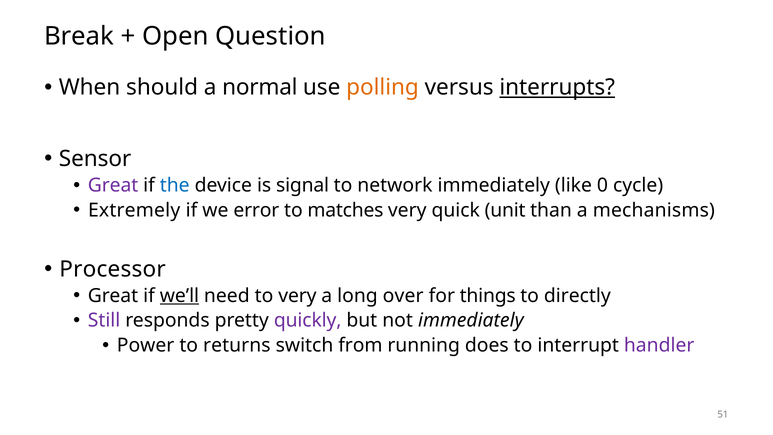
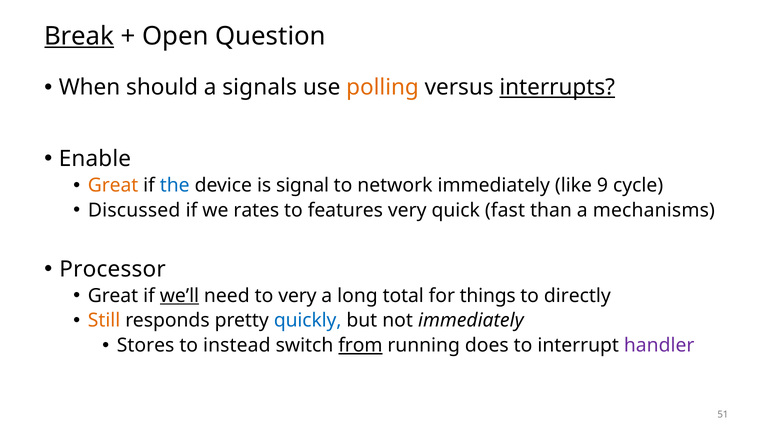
Break underline: none -> present
normal: normal -> signals
Sensor: Sensor -> Enable
Great at (113, 185) colour: purple -> orange
0: 0 -> 9
Extremely: Extremely -> Discussed
error: error -> rates
matches: matches -> features
unit: unit -> fast
over: over -> total
Still colour: purple -> orange
quickly colour: purple -> blue
Power: Power -> Stores
returns: returns -> instead
from underline: none -> present
